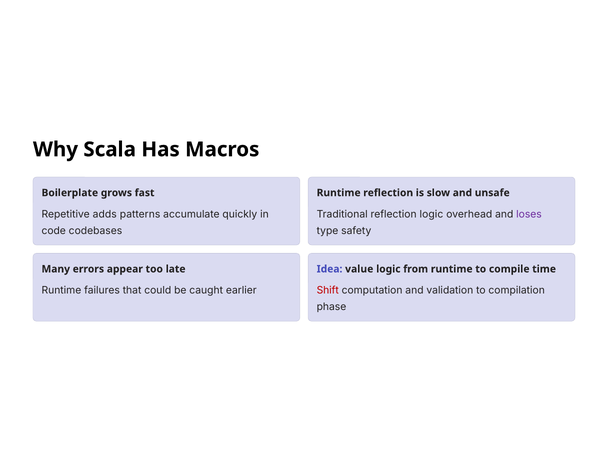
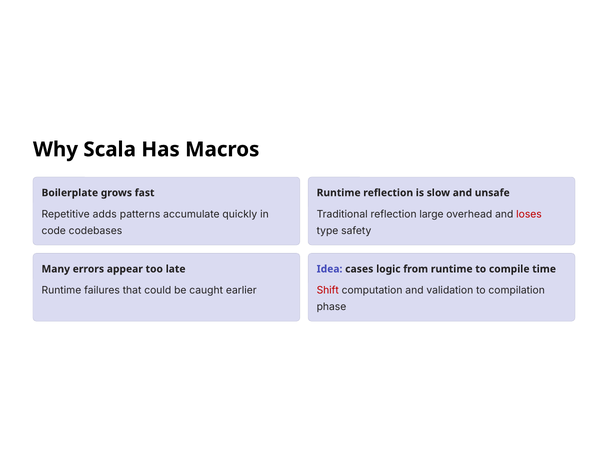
reflection logic: logic -> large
loses colour: purple -> red
value: value -> cases
